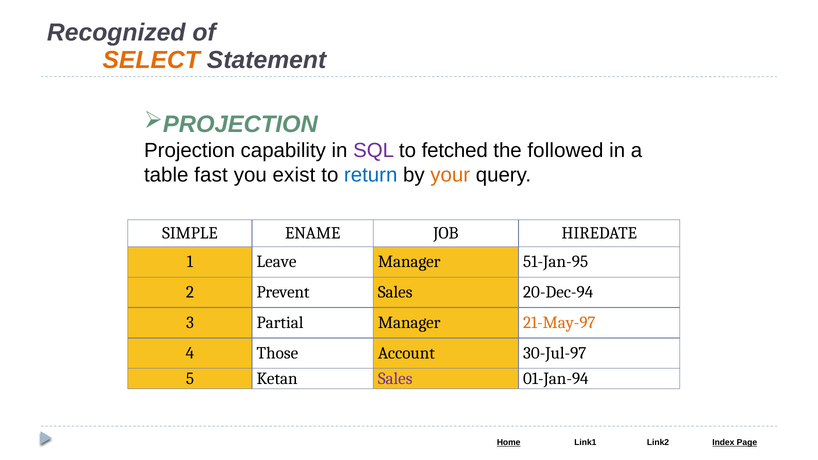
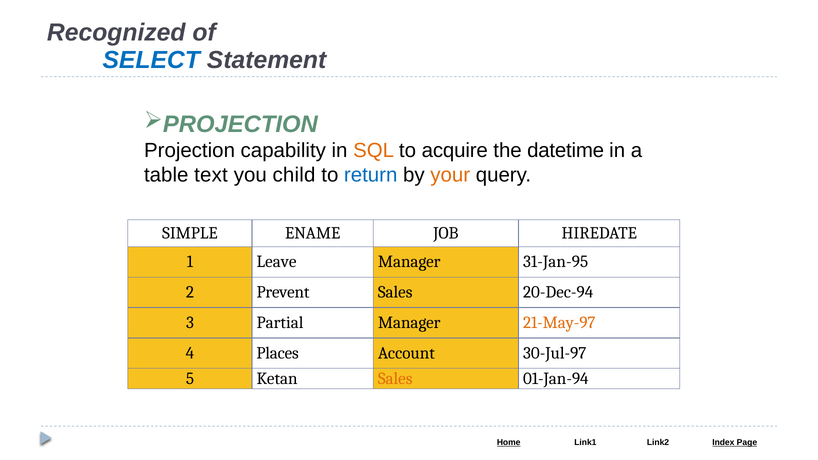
SELECT colour: orange -> blue
SQL colour: purple -> orange
fetched: fetched -> acquire
followed: followed -> datetime
fast: fast -> text
exist: exist -> child
51-Jan-95: 51-Jan-95 -> 31-Jan-95
Those: Those -> Places
Sales at (395, 379) colour: purple -> orange
